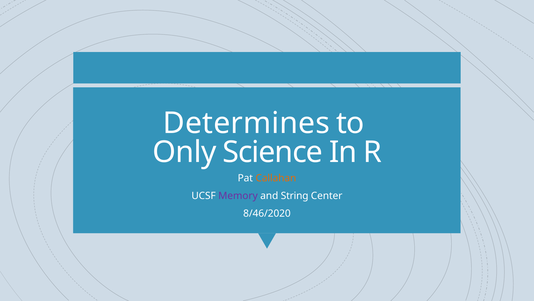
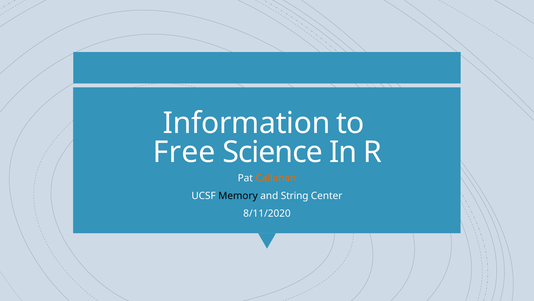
Determines: Determines -> Information
Only: Only -> Free
Memory colour: purple -> black
8/46/2020: 8/46/2020 -> 8/11/2020
